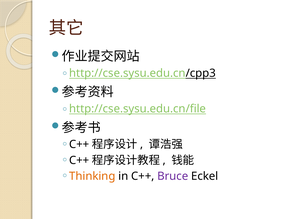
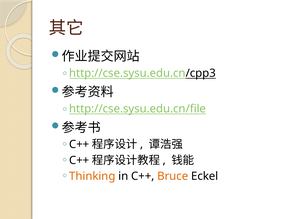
Bruce colour: purple -> orange
